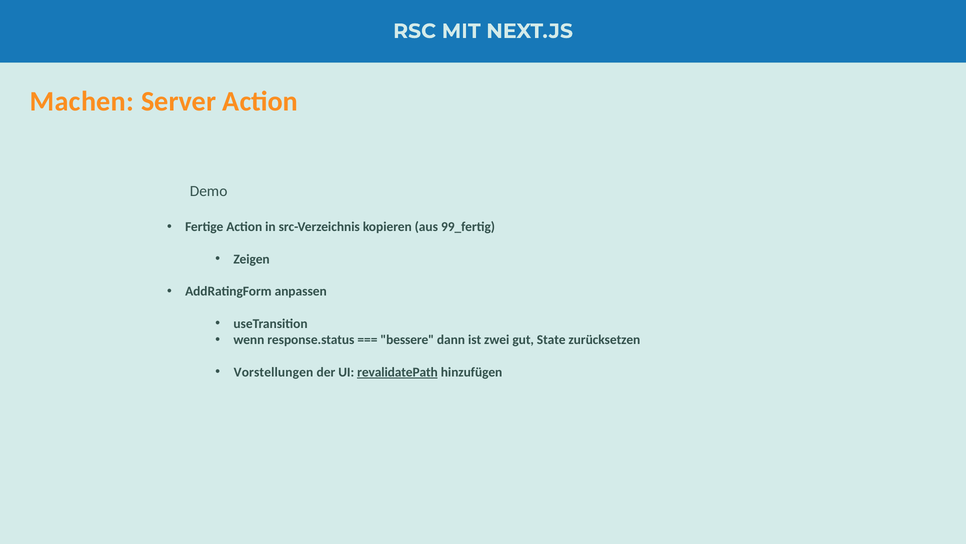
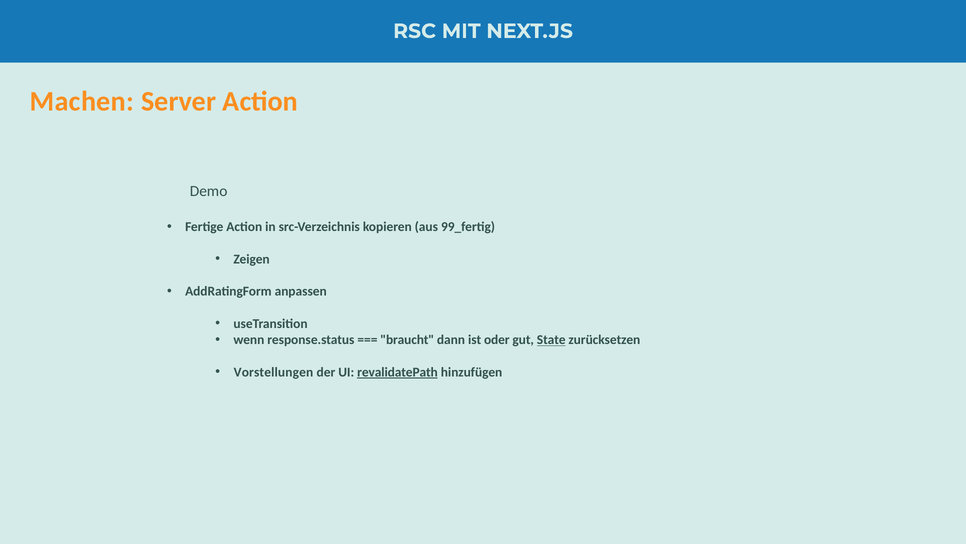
bessere: bessere -> braucht
zwei: zwei -> oder
State underline: none -> present
